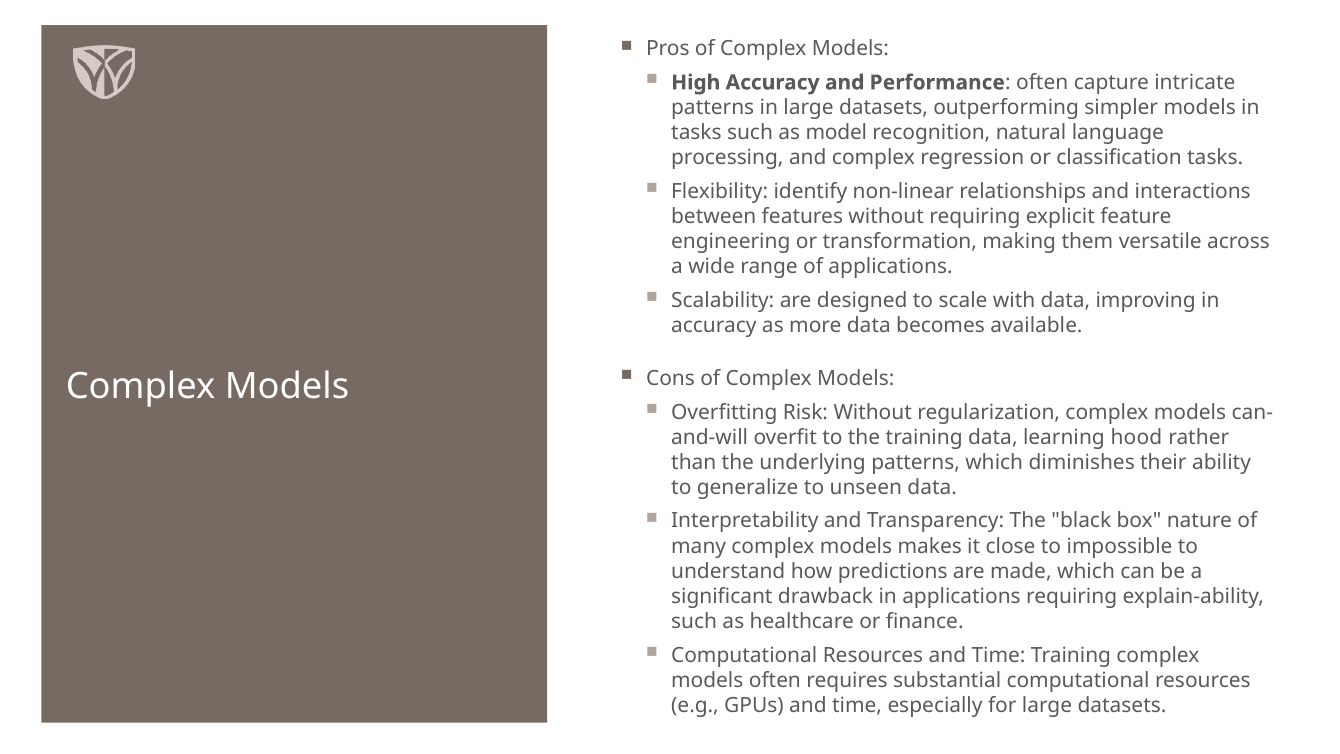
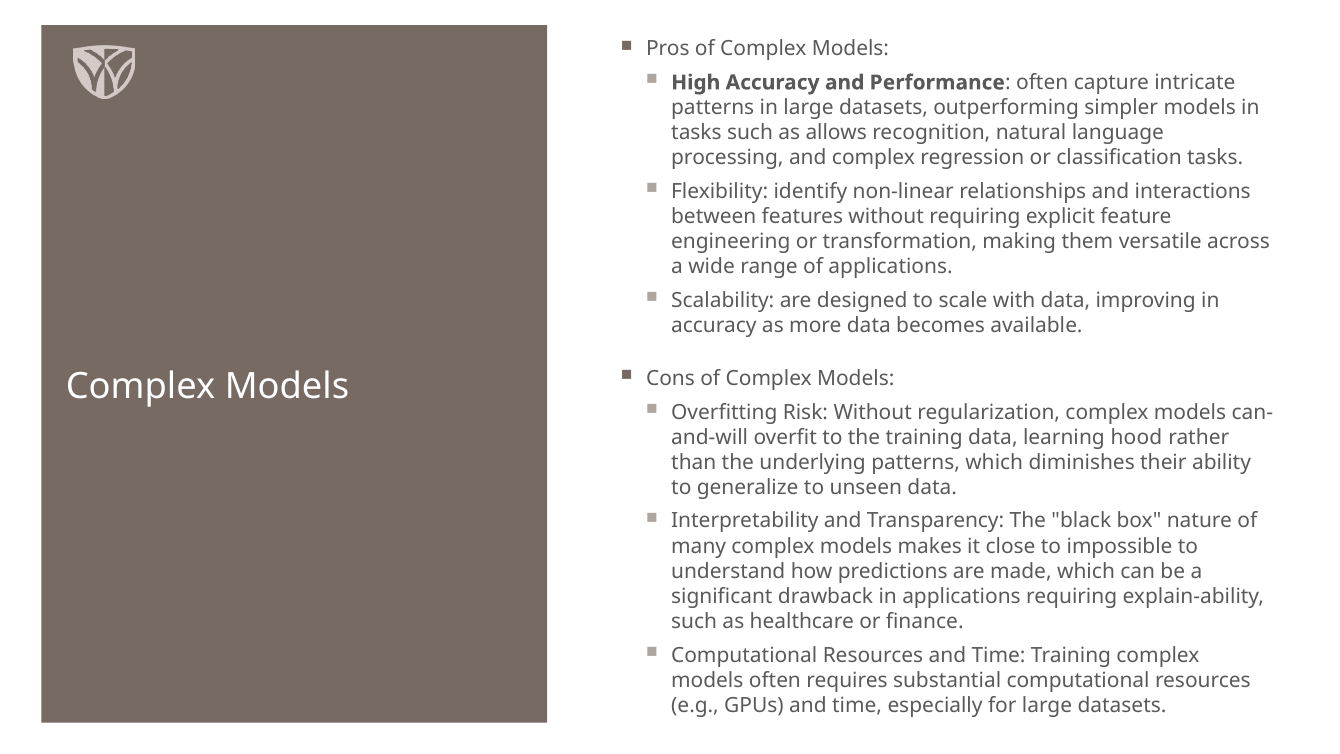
model: model -> allows
